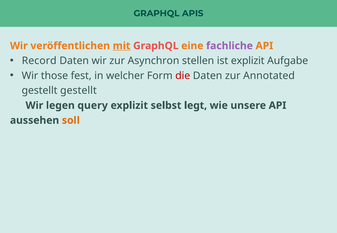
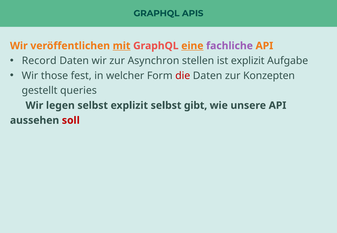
eine underline: none -> present
Annotated: Annotated -> Konzepten
gestellt gestellt: gestellt -> queries
legen query: query -> selbst
legt: legt -> gibt
soll colour: orange -> red
